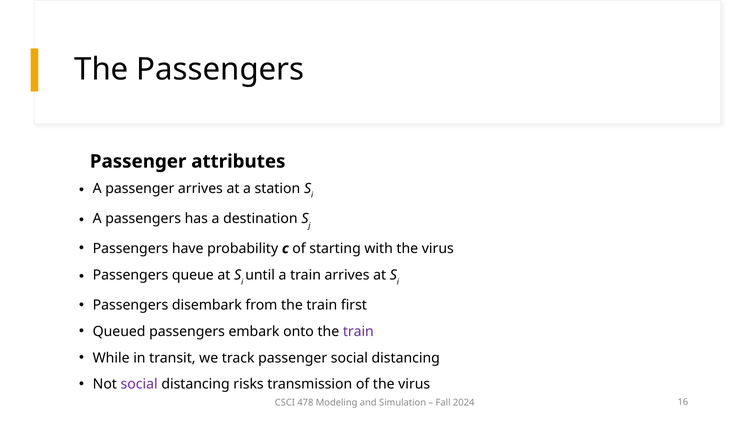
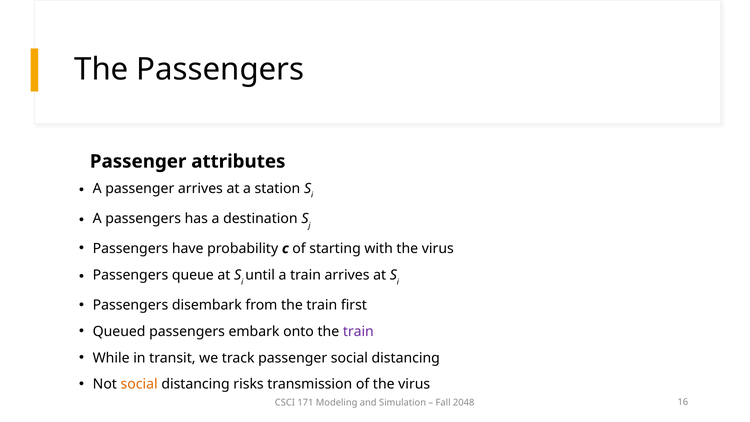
social at (139, 384) colour: purple -> orange
478: 478 -> 171
2024: 2024 -> 2048
